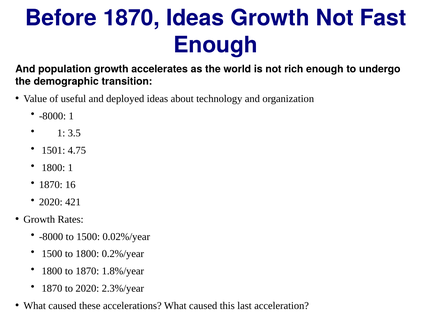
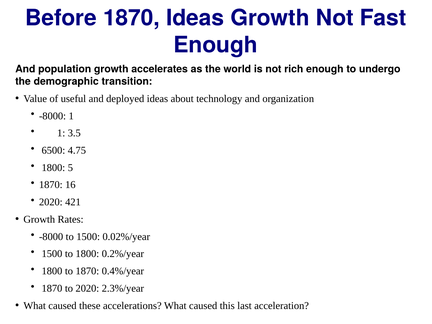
1501: 1501 -> 6500
1800 1: 1 -> 5
1.8%/year: 1.8%/year -> 0.4%/year
